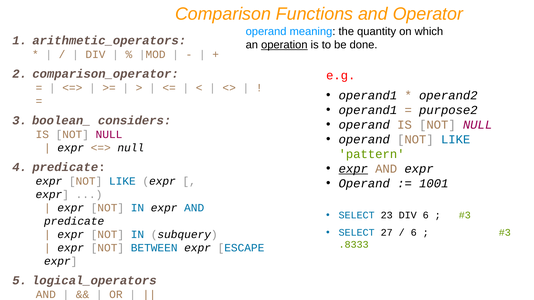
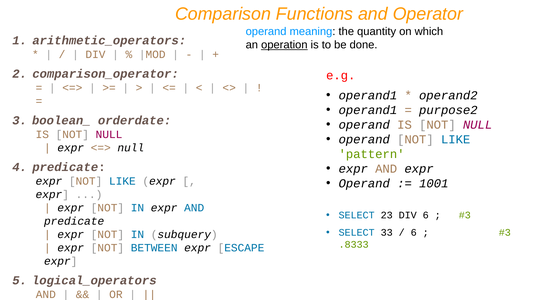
considers: considers -> orderdate
expr at (353, 169) underline: present -> none
27: 27 -> 33
